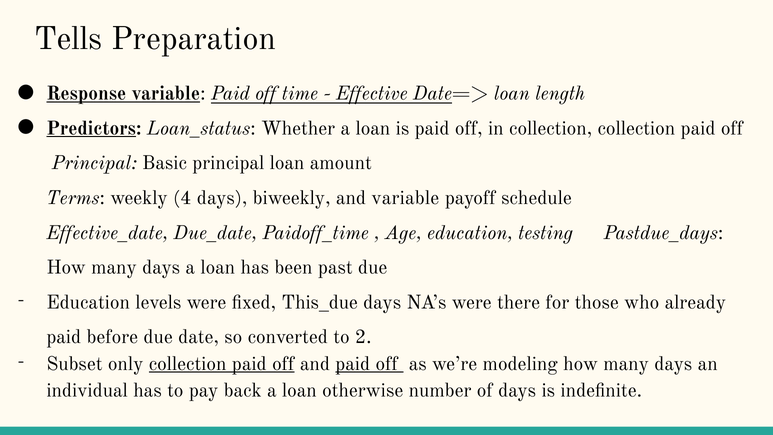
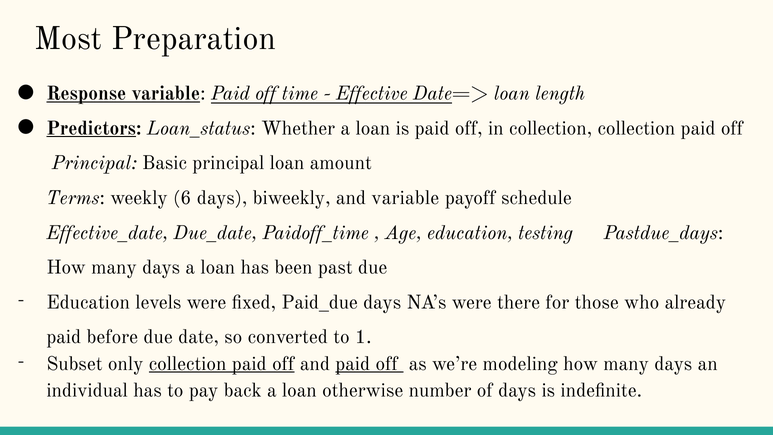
Tells: Tells -> Most
4: 4 -> 6
This_due: This_due -> Paid_due
2: 2 -> 1
